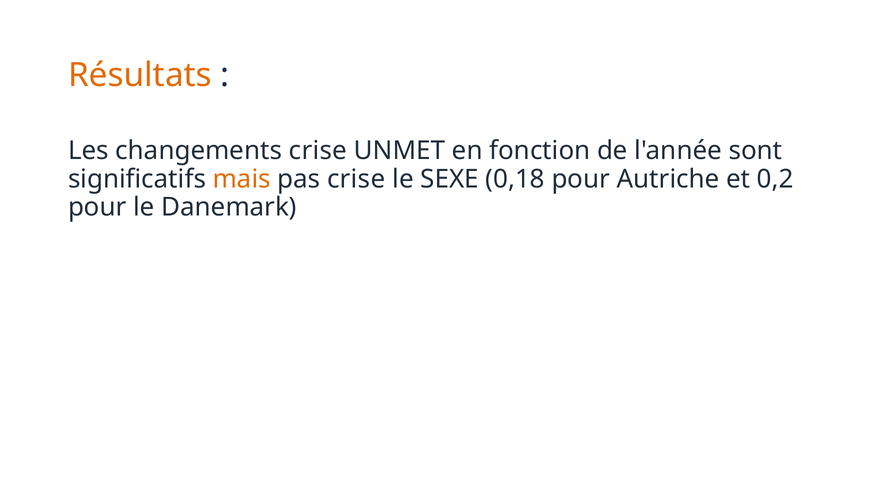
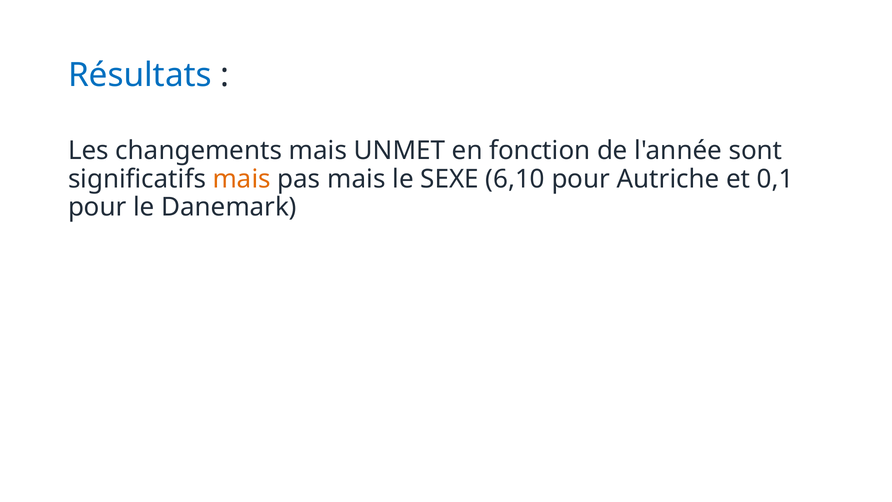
Résultats colour: orange -> blue
changements crise: crise -> mais
pas crise: crise -> mais
0,18: 0,18 -> 6,10
0,2: 0,2 -> 0,1
